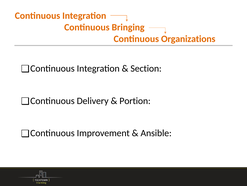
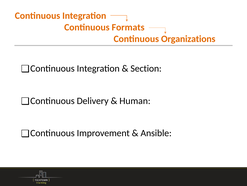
Bringing: Bringing -> Formats
Portion: Portion -> Human
